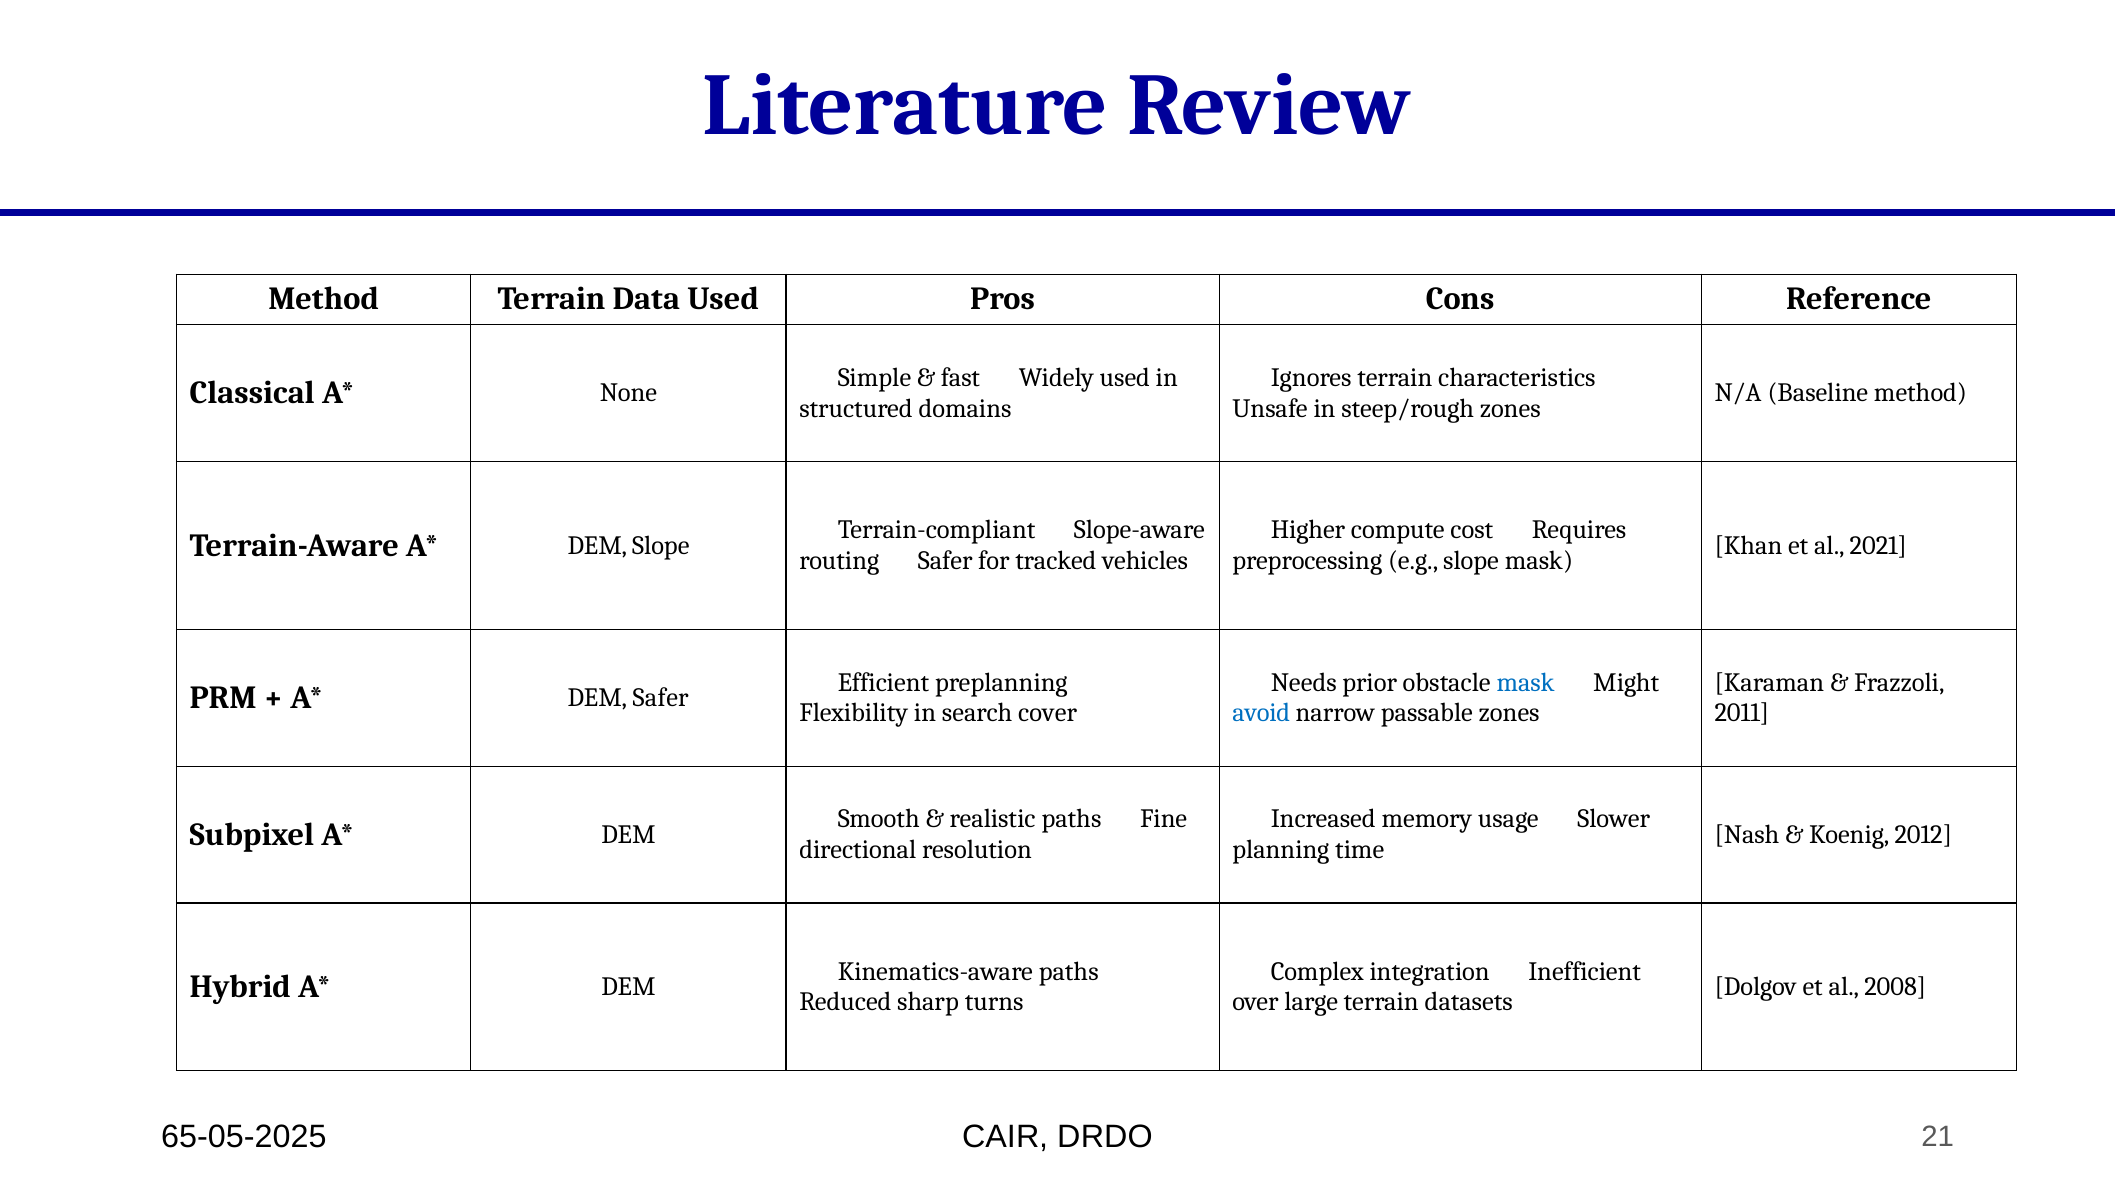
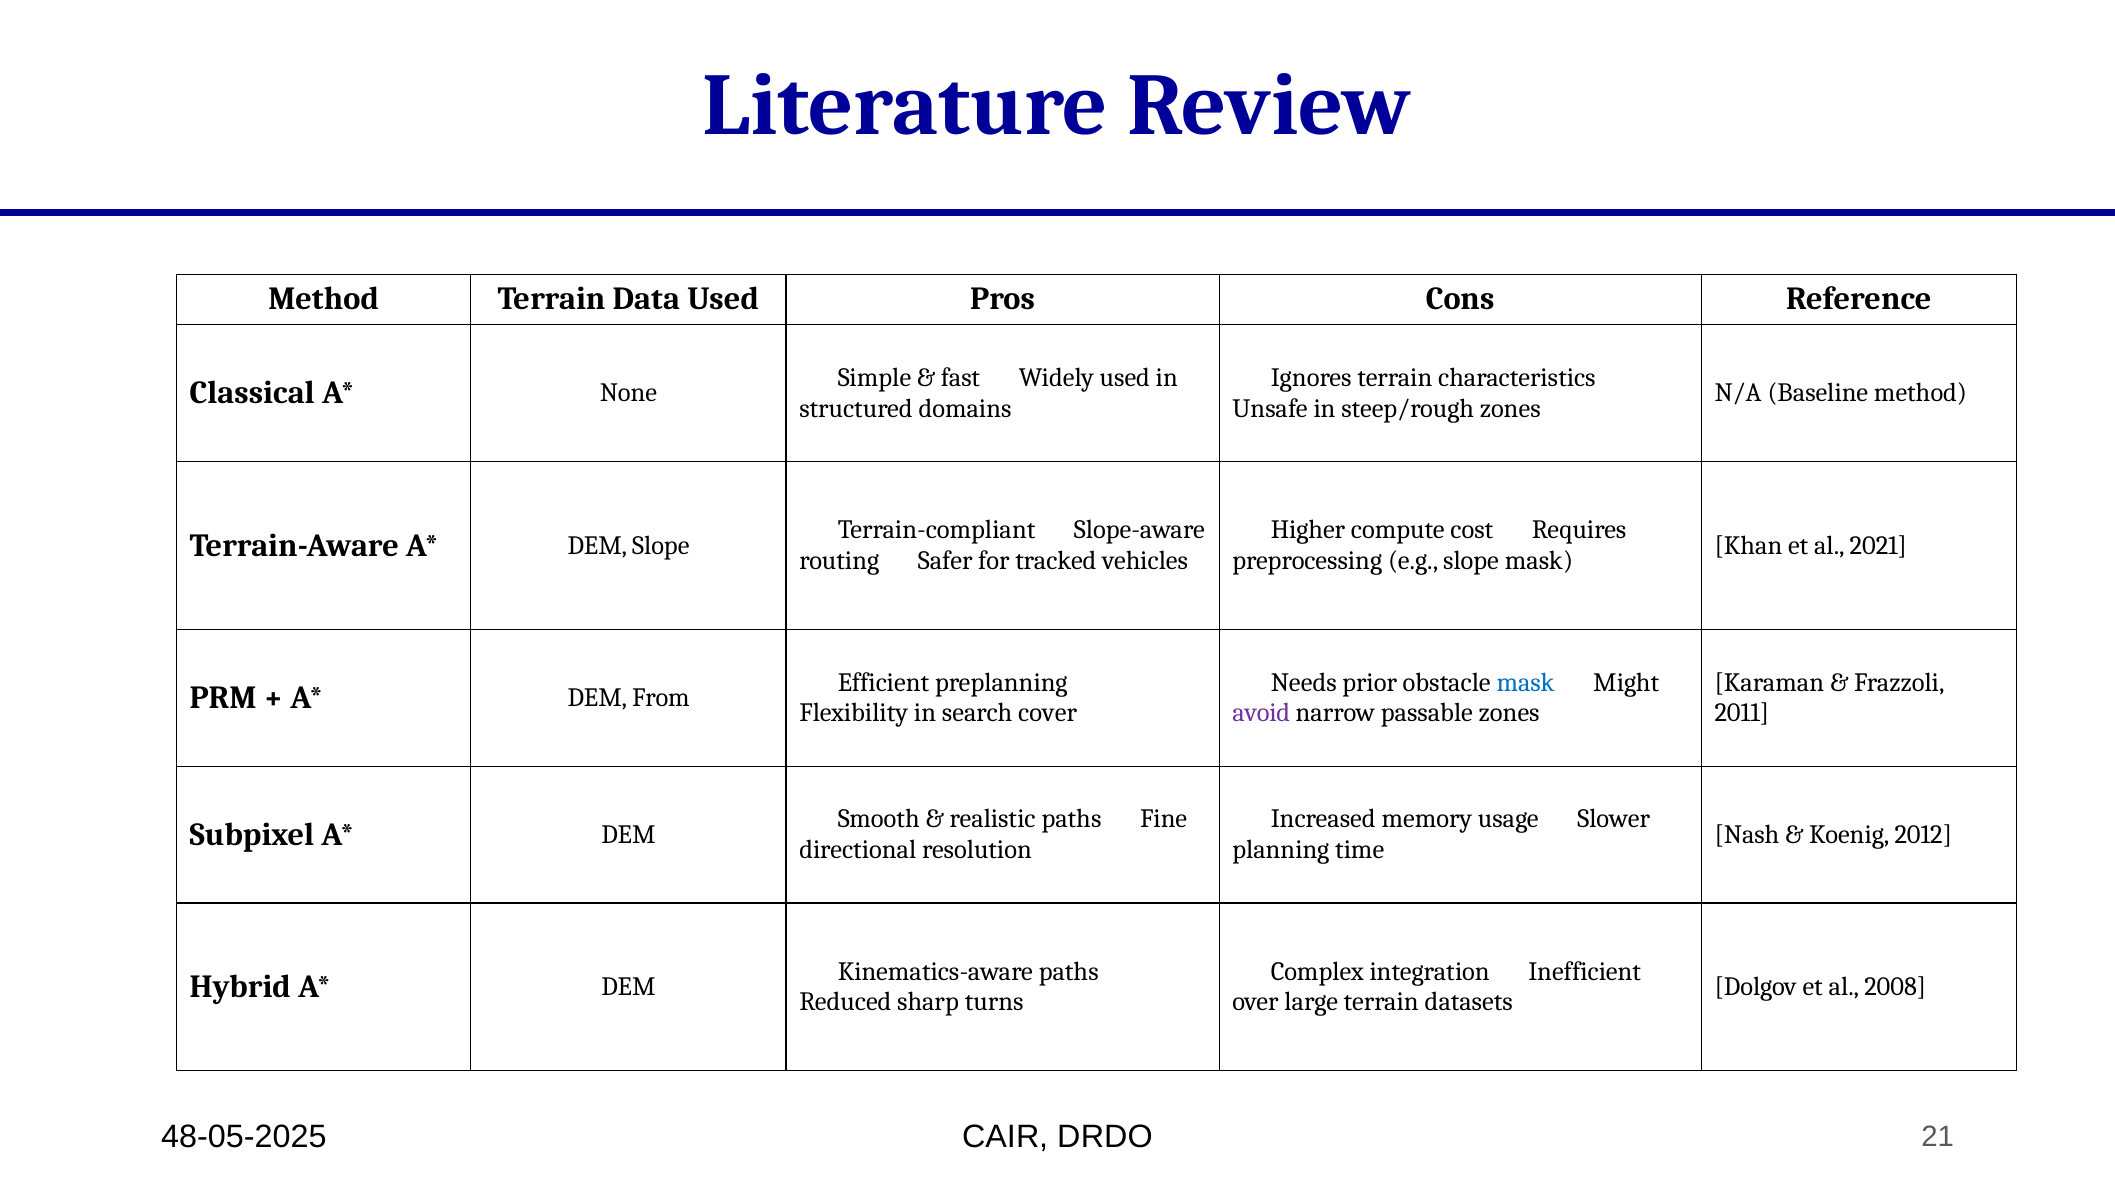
DEM Safer: Safer -> From
avoid colour: blue -> purple
65-05-2025: 65-05-2025 -> 48-05-2025
